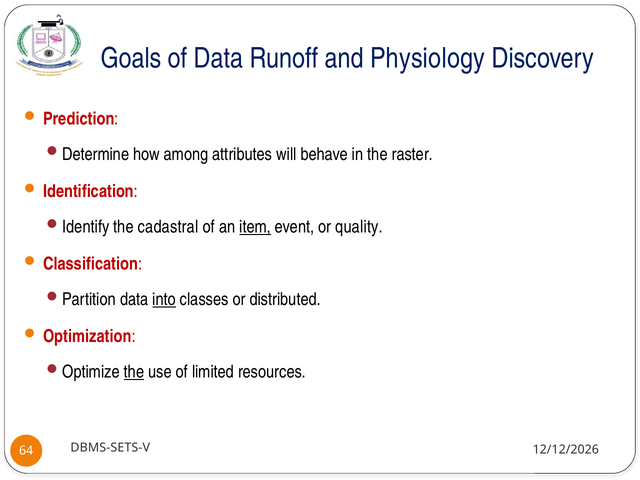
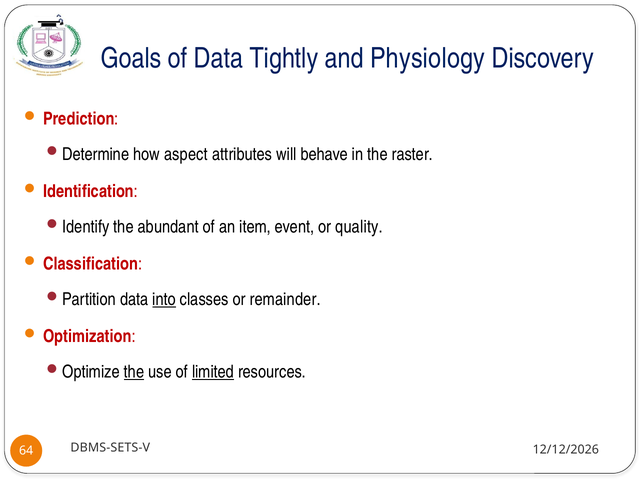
Runoff: Runoff -> Tightly
among: among -> aspect
cadastral: cadastral -> abundant
item underline: present -> none
distributed: distributed -> remainder
limited underline: none -> present
